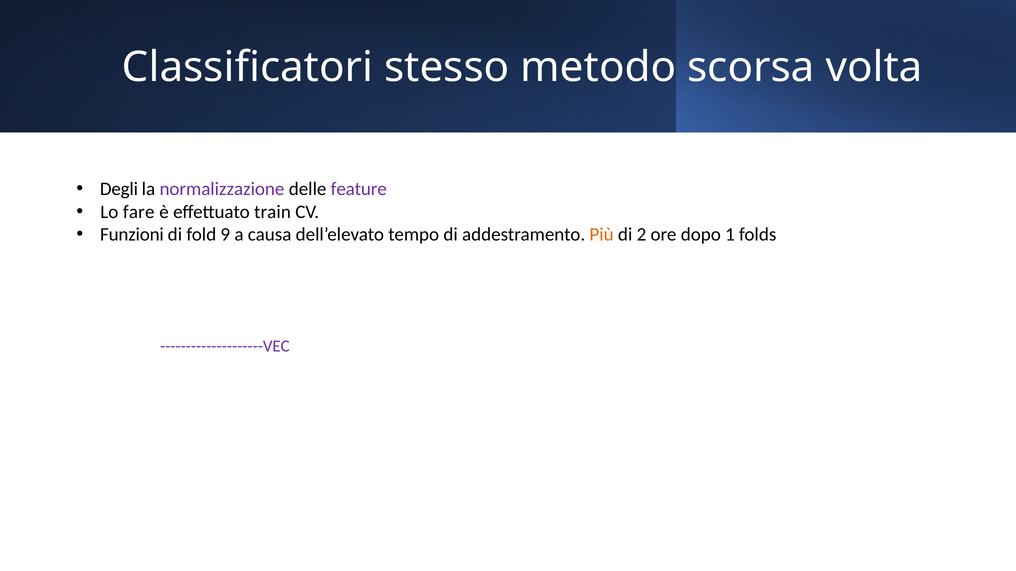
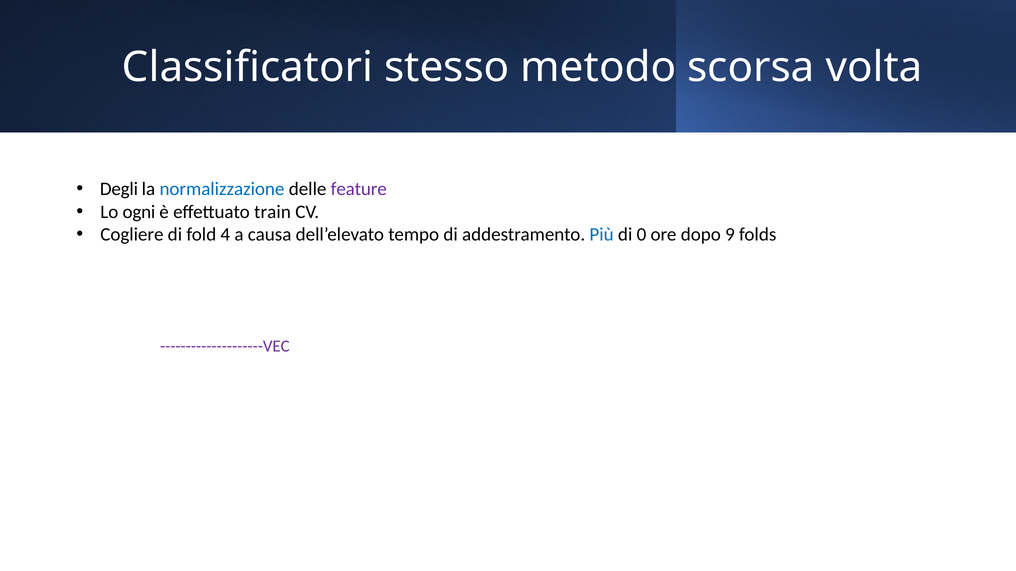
normalizzazione colour: purple -> blue
fare: fare -> ogni
Funzioni: Funzioni -> Cogliere
9: 9 -> 4
Più colour: orange -> blue
2: 2 -> 0
1: 1 -> 9
